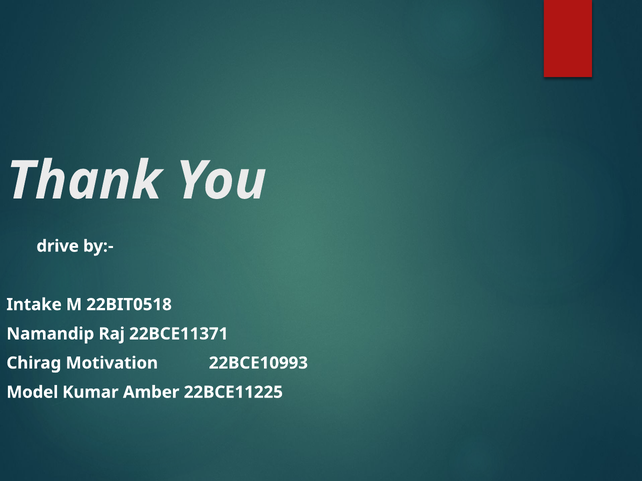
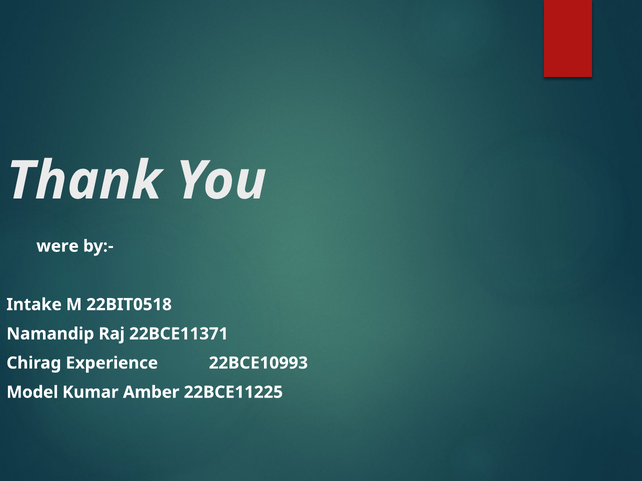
drive: drive -> were
Motivation: Motivation -> Experience
